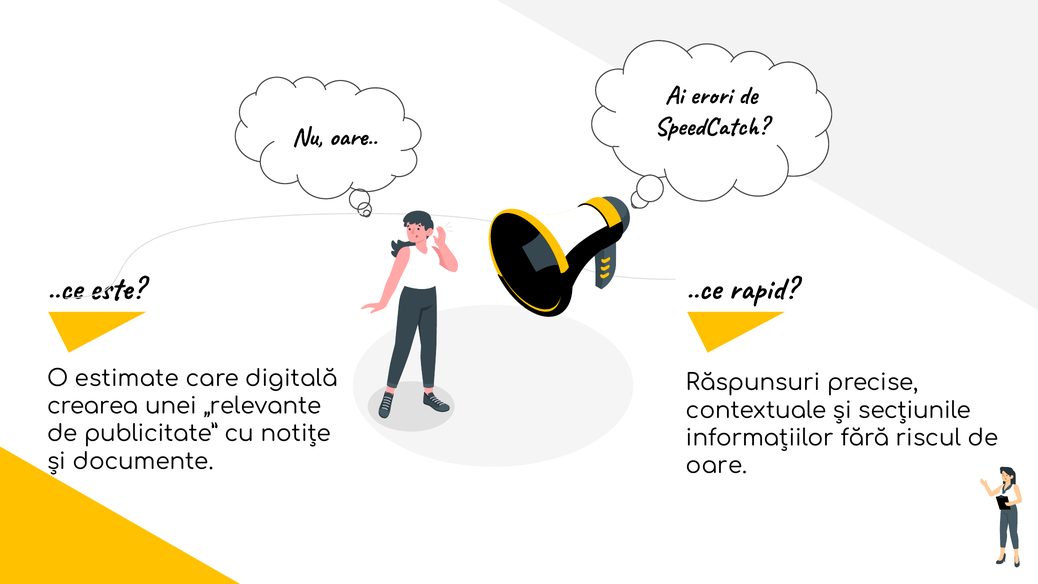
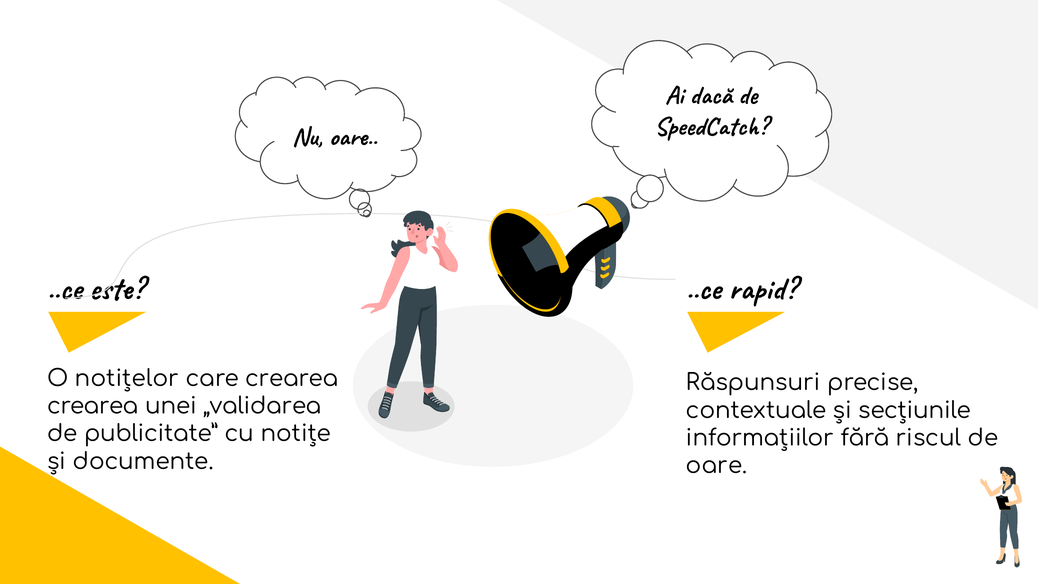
erori: erori -> dacă
estimate: estimate -> notițelor
care digitală: digitală -> crearea
„relevante: „relevante -> „validarea
